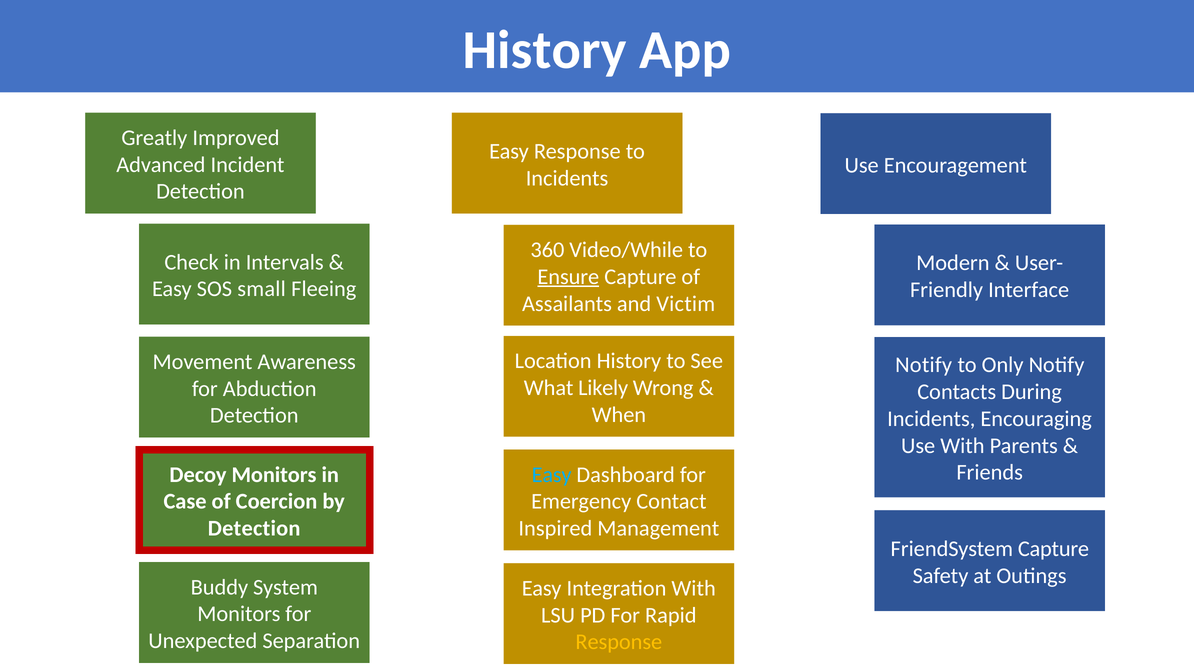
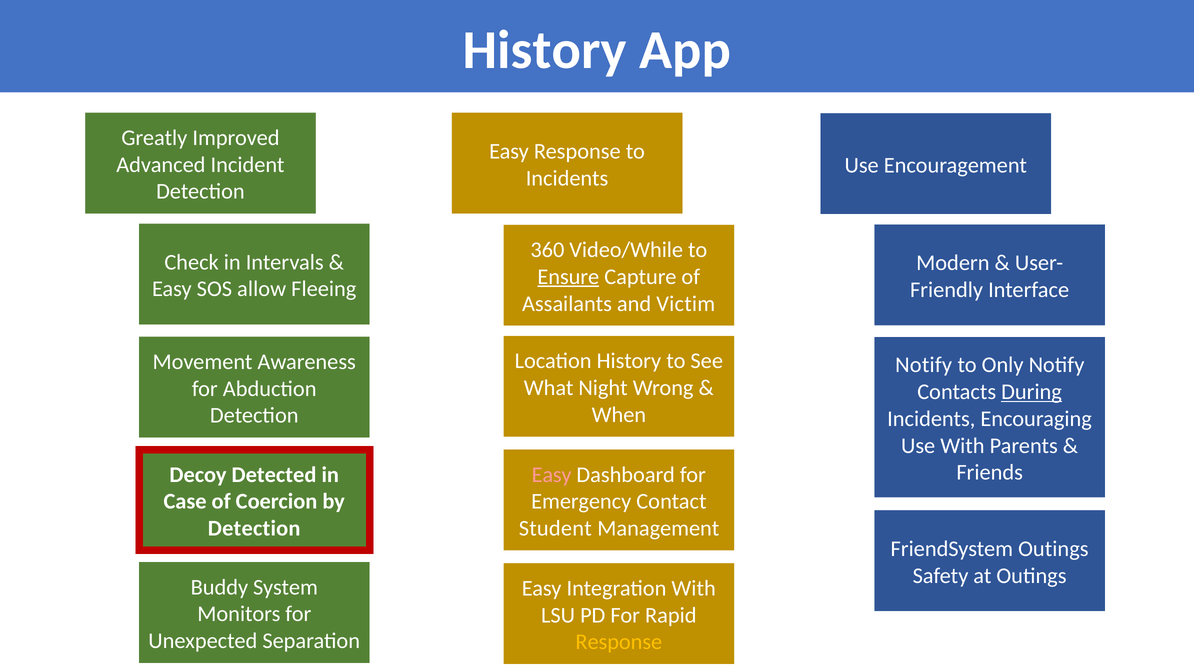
small: small -> allow
Likely: Likely -> Night
During underline: none -> present
Decoy Monitors: Monitors -> Detected
Easy at (552, 474) colour: light blue -> pink
Inspired: Inspired -> Student
FriendSystem Capture: Capture -> Outings
